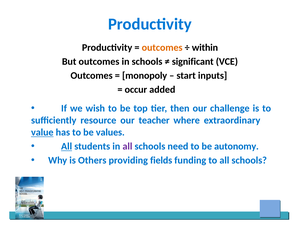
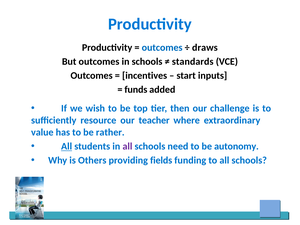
outcomes at (162, 47) colour: orange -> blue
within: within -> draws
significant: significant -> standards
monopoly: monopoly -> incentives
occur: occur -> funds
value underline: present -> none
values: values -> rather
